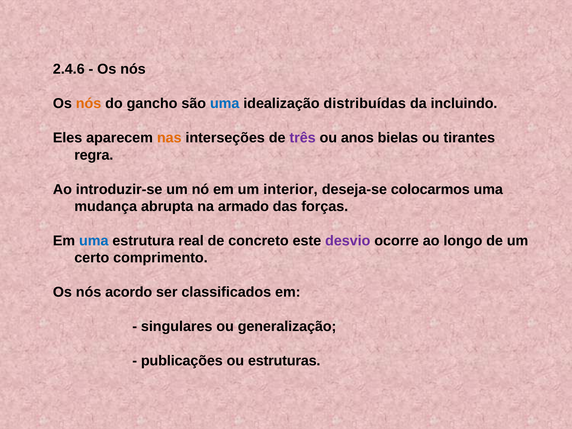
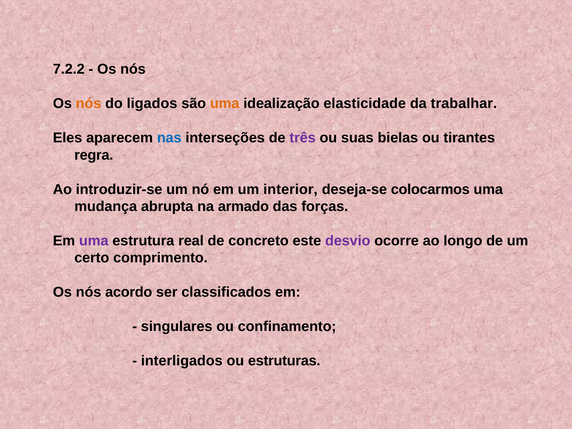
2.4.6: 2.4.6 -> 7.2.2
gancho: gancho -> ligados
uma at (225, 103) colour: blue -> orange
distribuídas: distribuídas -> elasticidade
incluindo: incluindo -> trabalhar
nas colour: orange -> blue
anos: anos -> suas
uma at (94, 241) colour: blue -> purple
generalização: generalização -> confinamento
publicações: publicações -> interligados
